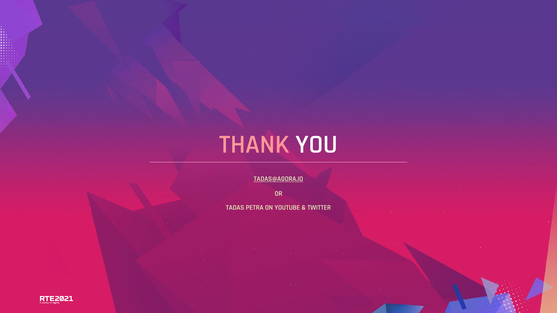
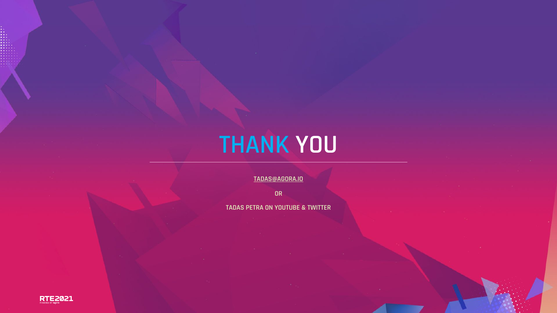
THANK colour: pink -> light blue
